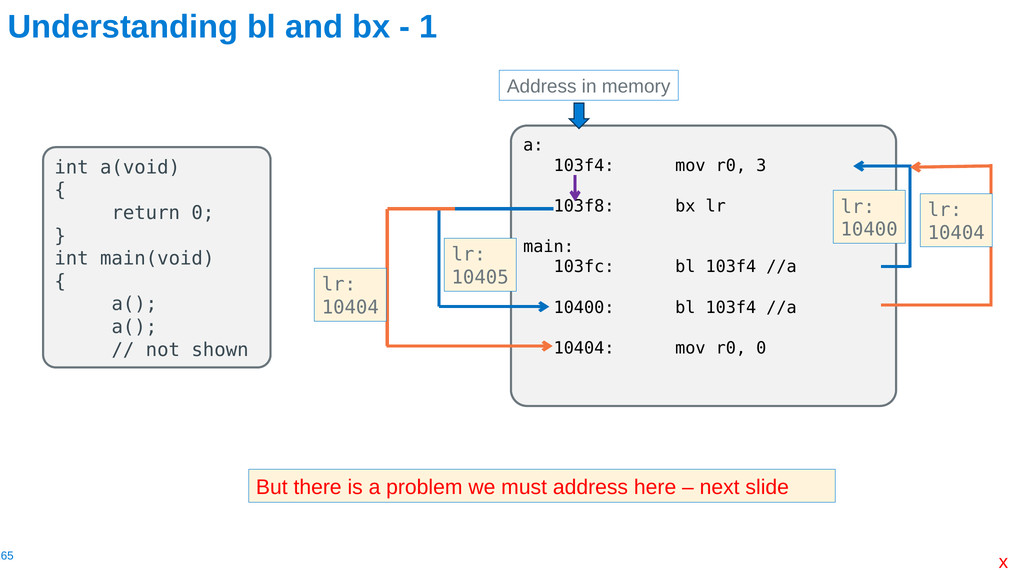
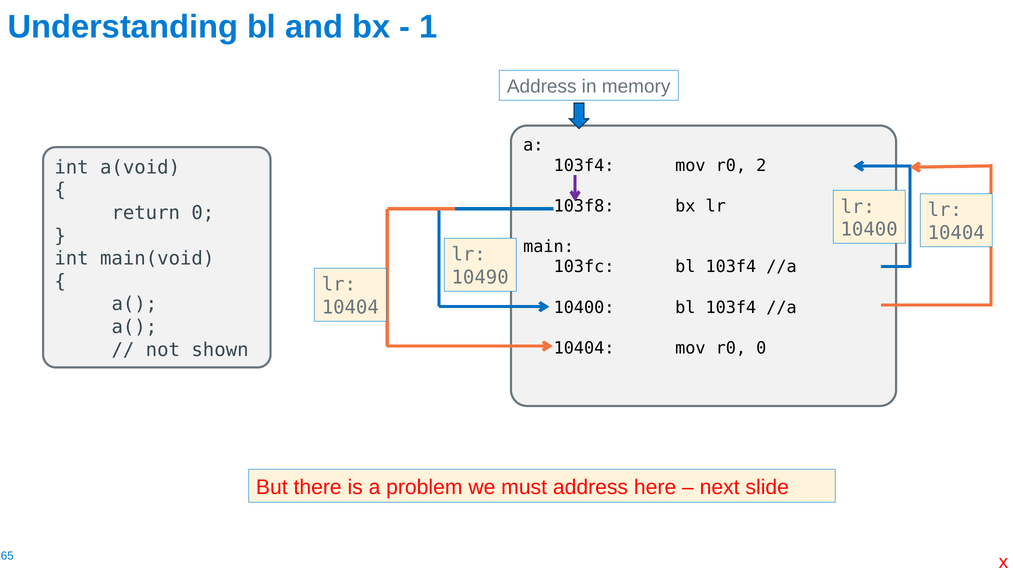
3: 3 -> 2
10405: 10405 -> 10490
